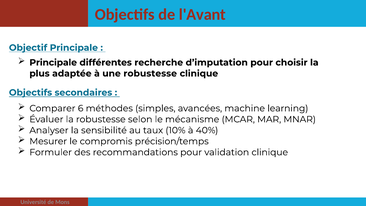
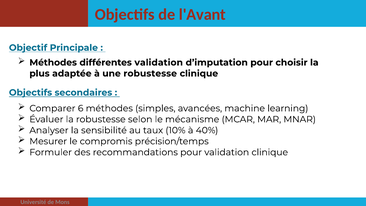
Principale at (53, 62): Principale -> Méthodes
différentes recherche: recherche -> validation
